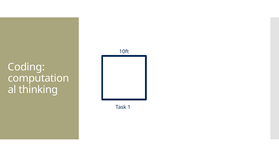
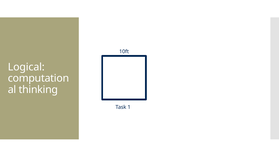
Coding: Coding -> Logical
